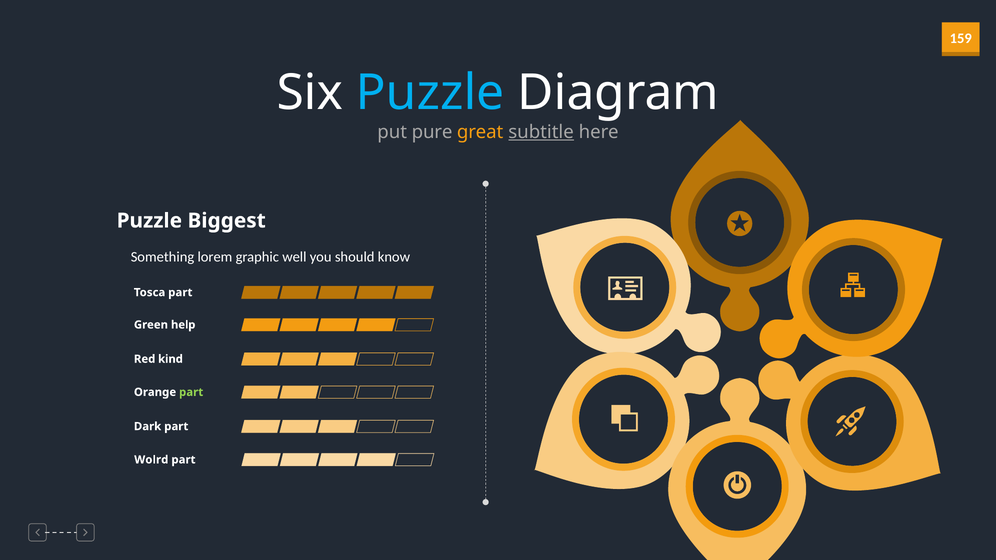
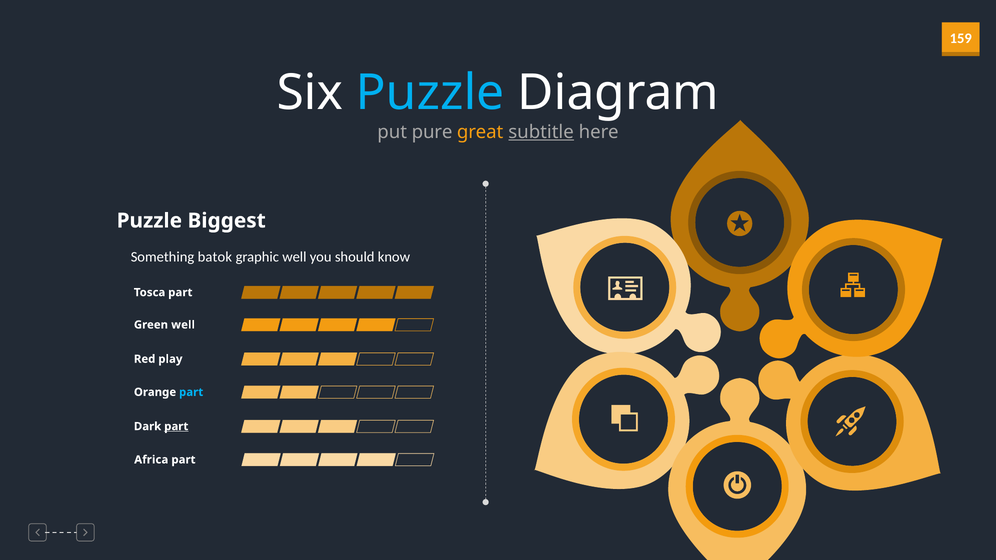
lorem: lorem -> batok
Green help: help -> well
kind: kind -> play
part at (191, 392) colour: light green -> light blue
part at (176, 427) underline: none -> present
Wolrd: Wolrd -> Africa
